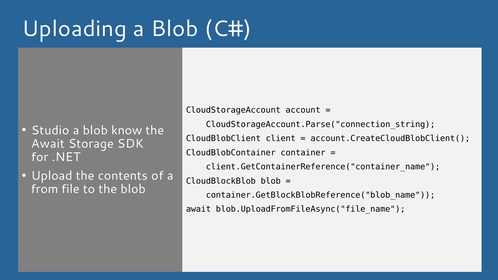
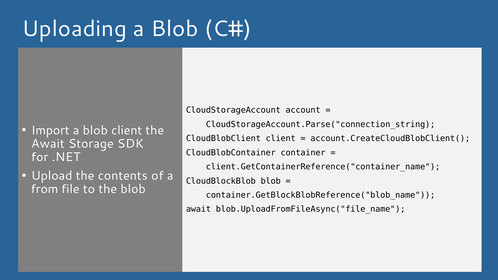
Studio: Studio -> Import
blob know: know -> client
